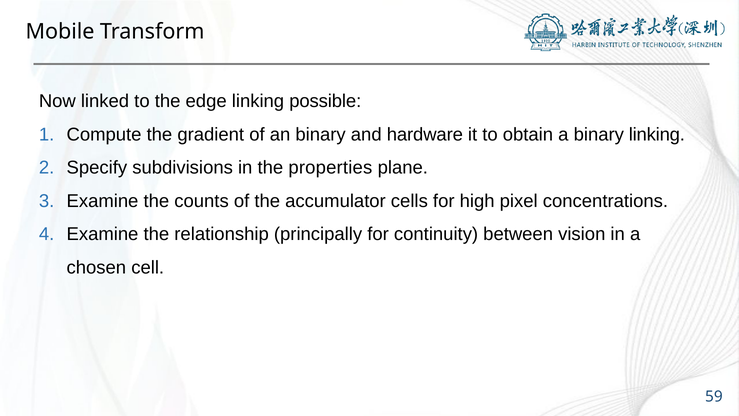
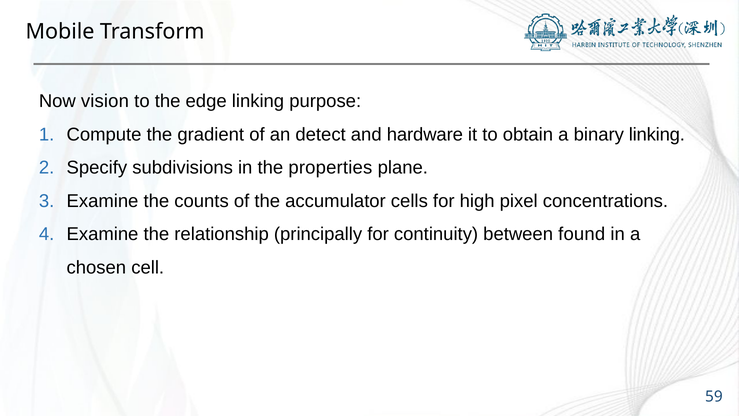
linked: linked -> vision
possible: possible -> purpose
an binary: binary -> detect
vision: vision -> found
